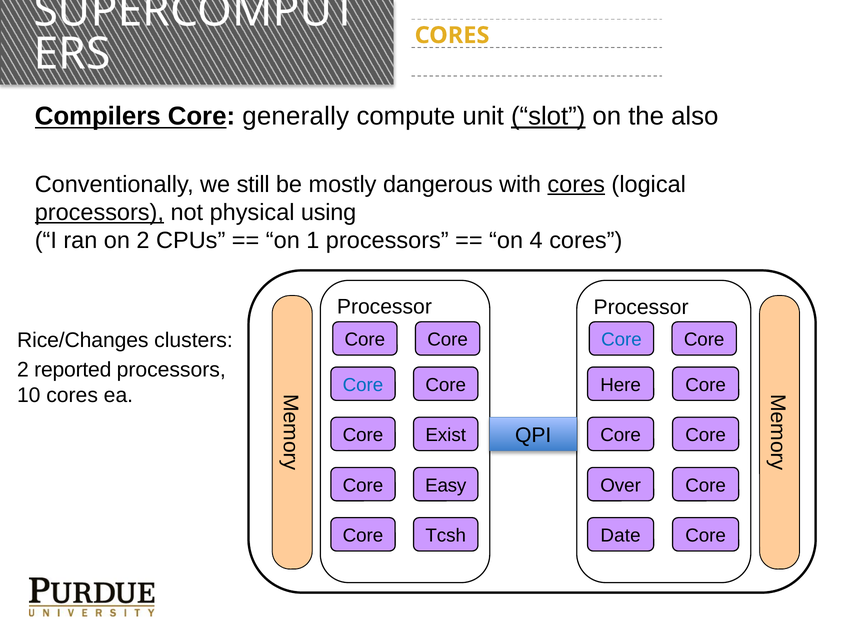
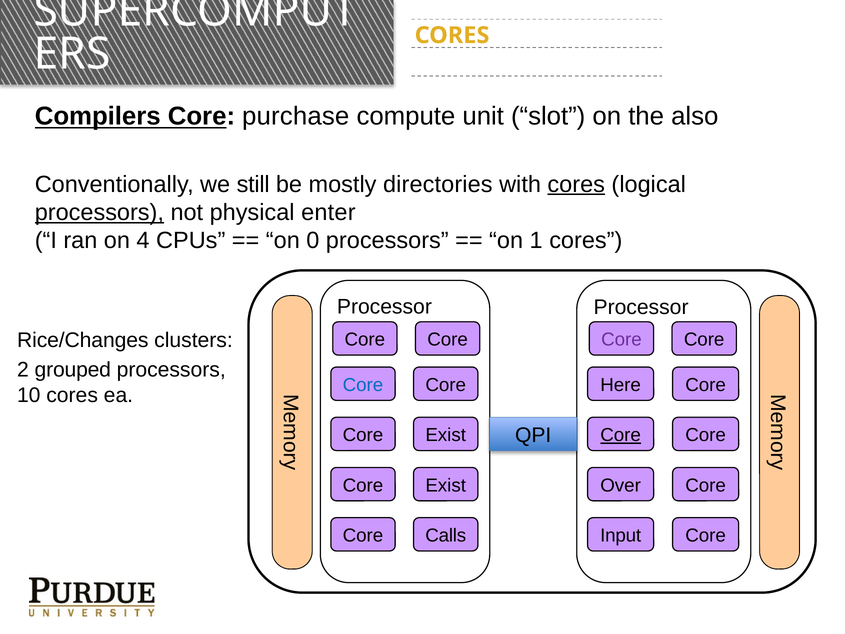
generally: generally -> purchase
slot underline: present -> none
dangerous: dangerous -> directories
using: using -> enter
on 2: 2 -> 4
1: 1 -> 0
4: 4 -> 1
Core at (621, 340) colour: blue -> purple
reported: reported -> grouped
Core at (621, 435) underline: none -> present
Easy at (446, 485): Easy -> Exist
Tcsh: Tcsh -> Calls
Date: Date -> Input
